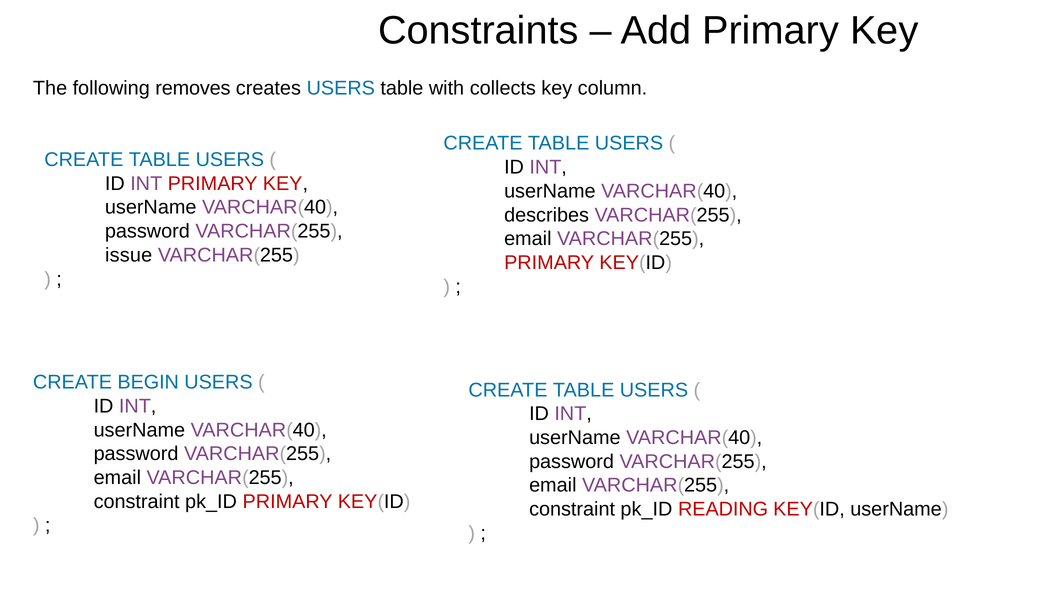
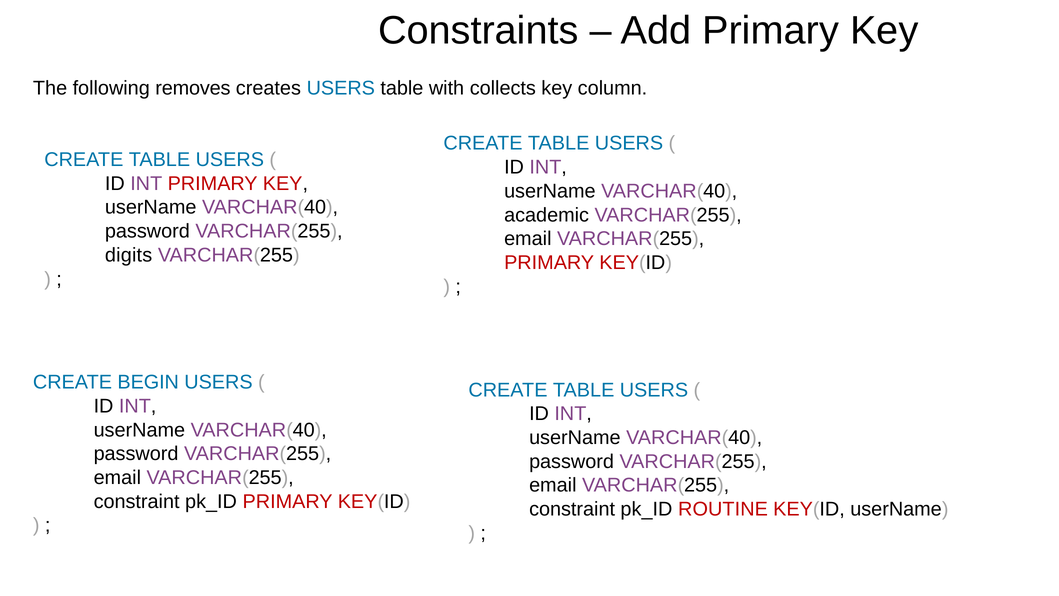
describes: describes -> academic
issue: issue -> digits
READING: READING -> ROUTINE
